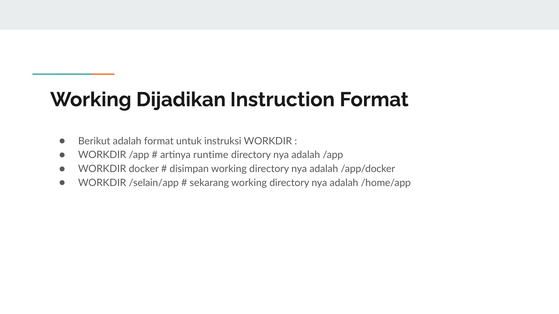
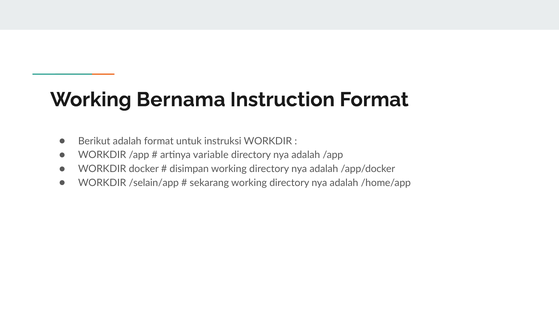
Dijadikan: Dijadikan -> Bernama
runtime: runtime -> variable
